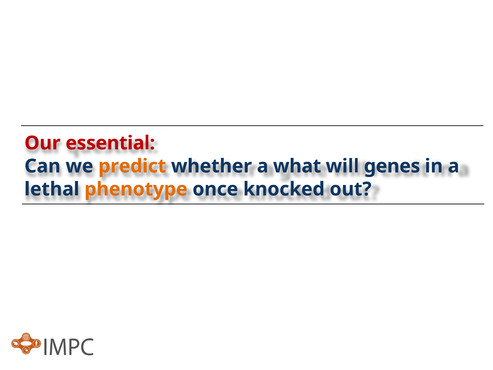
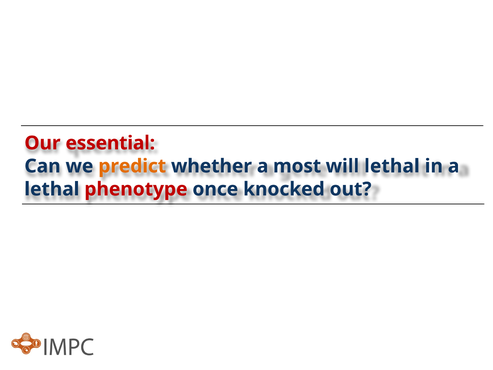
what: what -> most
will genes: genes -> lethal
phenotype colour: orange -> red
